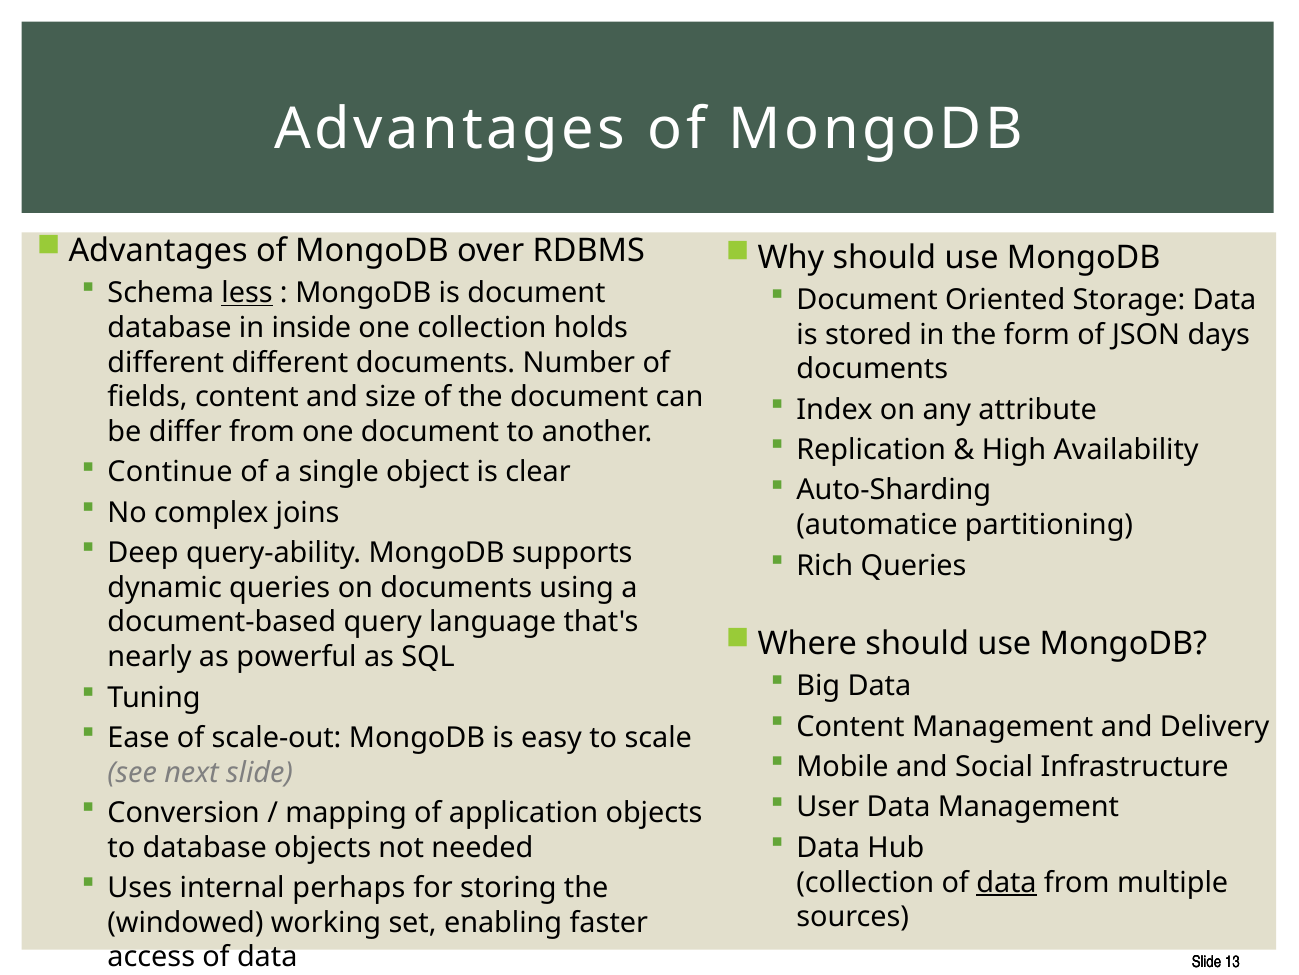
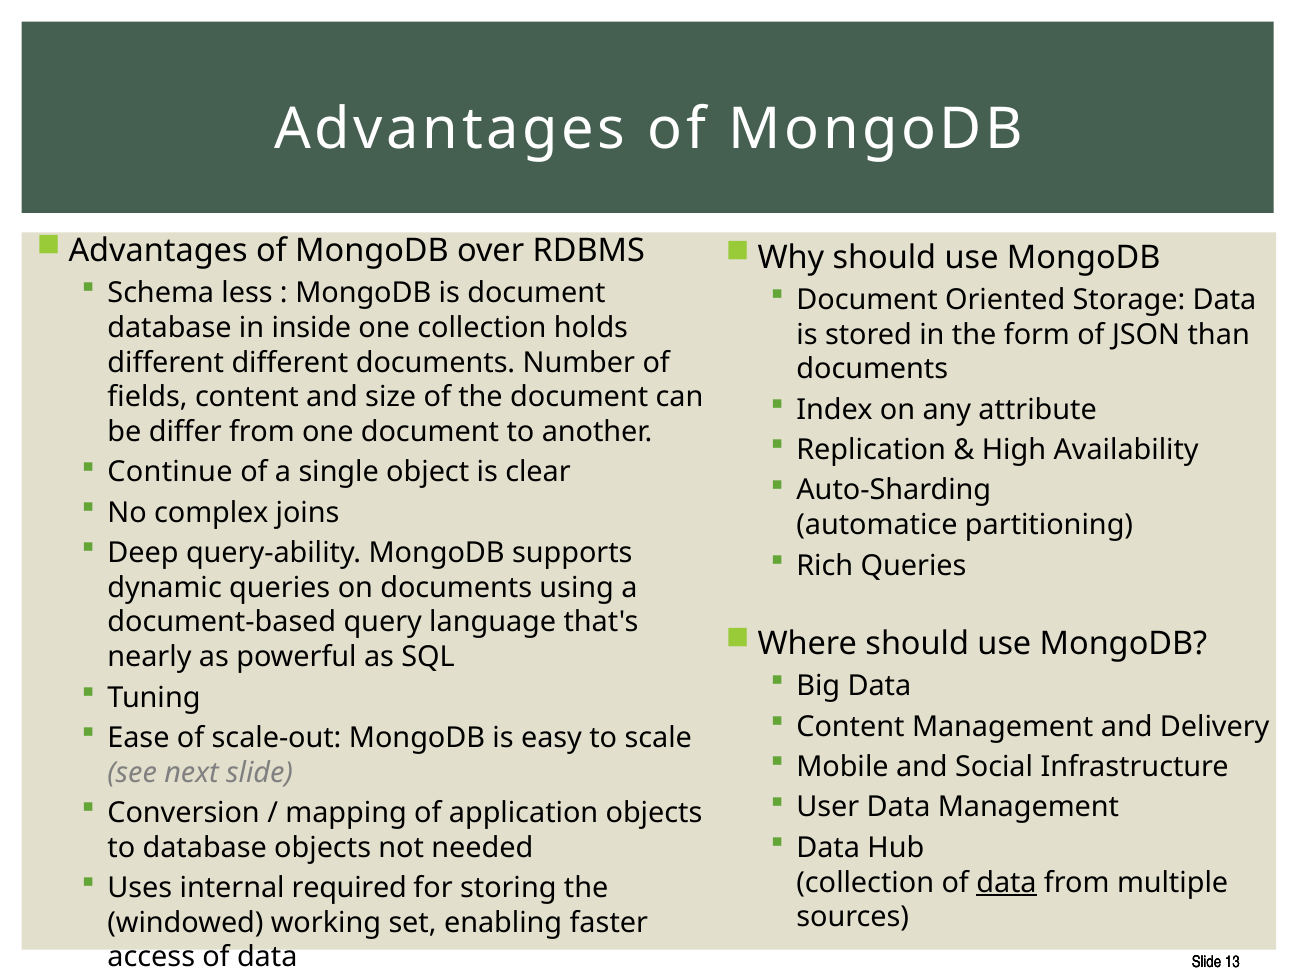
less underline: present -> none
days: days -> than
perhaps: perhaps -> required
